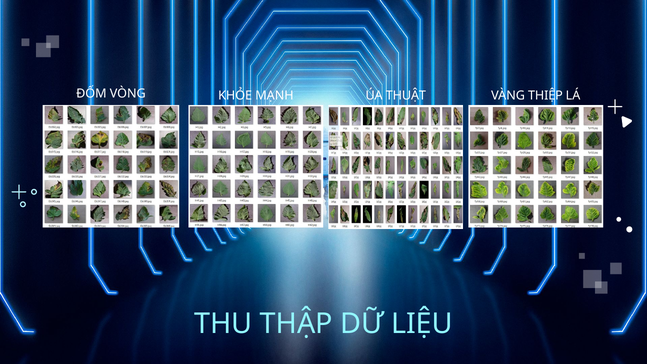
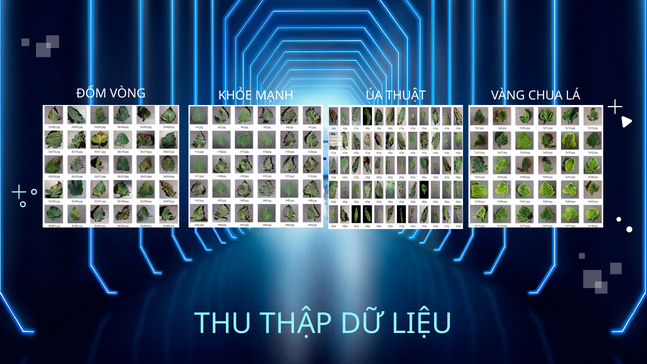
THIỆP: THIỆP -> CHUA
